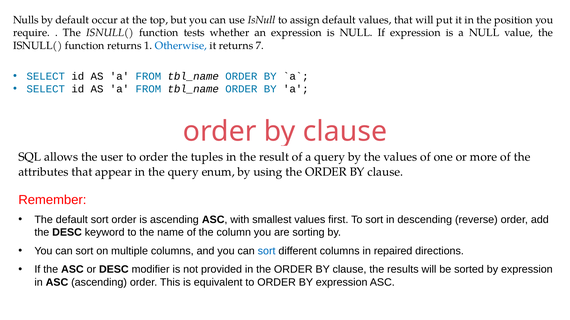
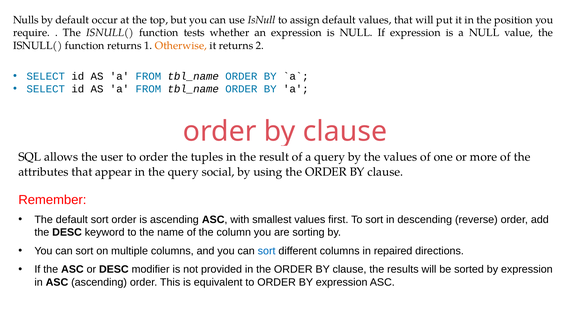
Otherwise colour: blue -> orange
7: 7 -> 2
enum: enum -> social
